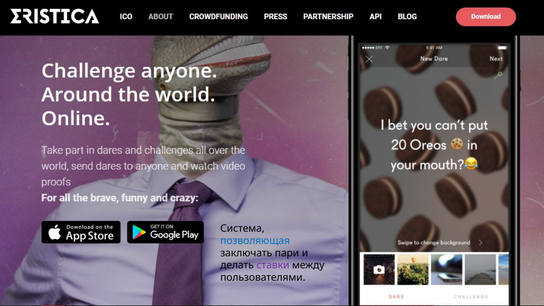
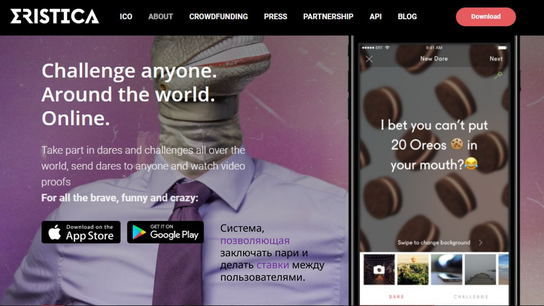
позволяющая colour: blue -> purple
